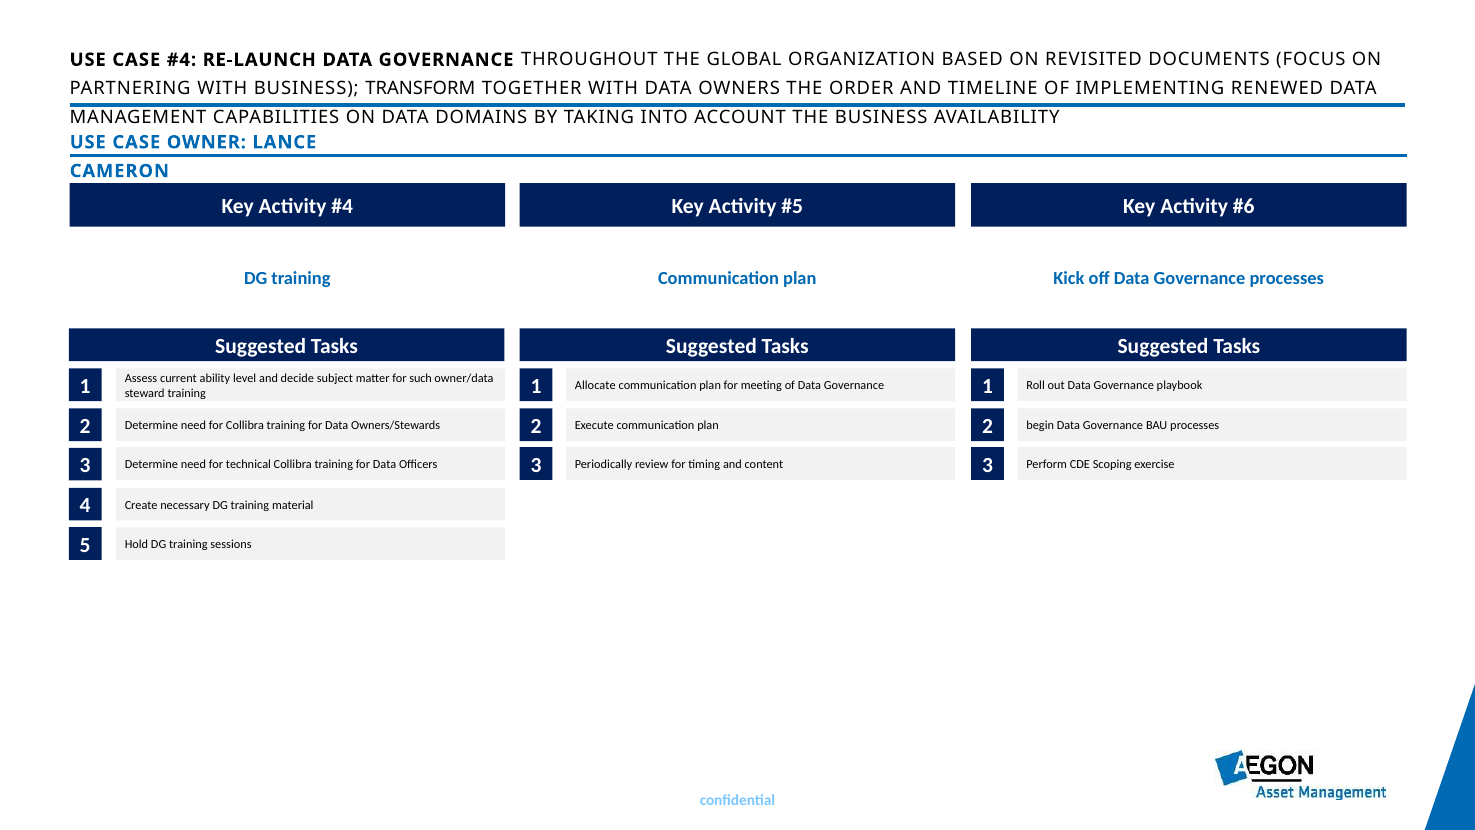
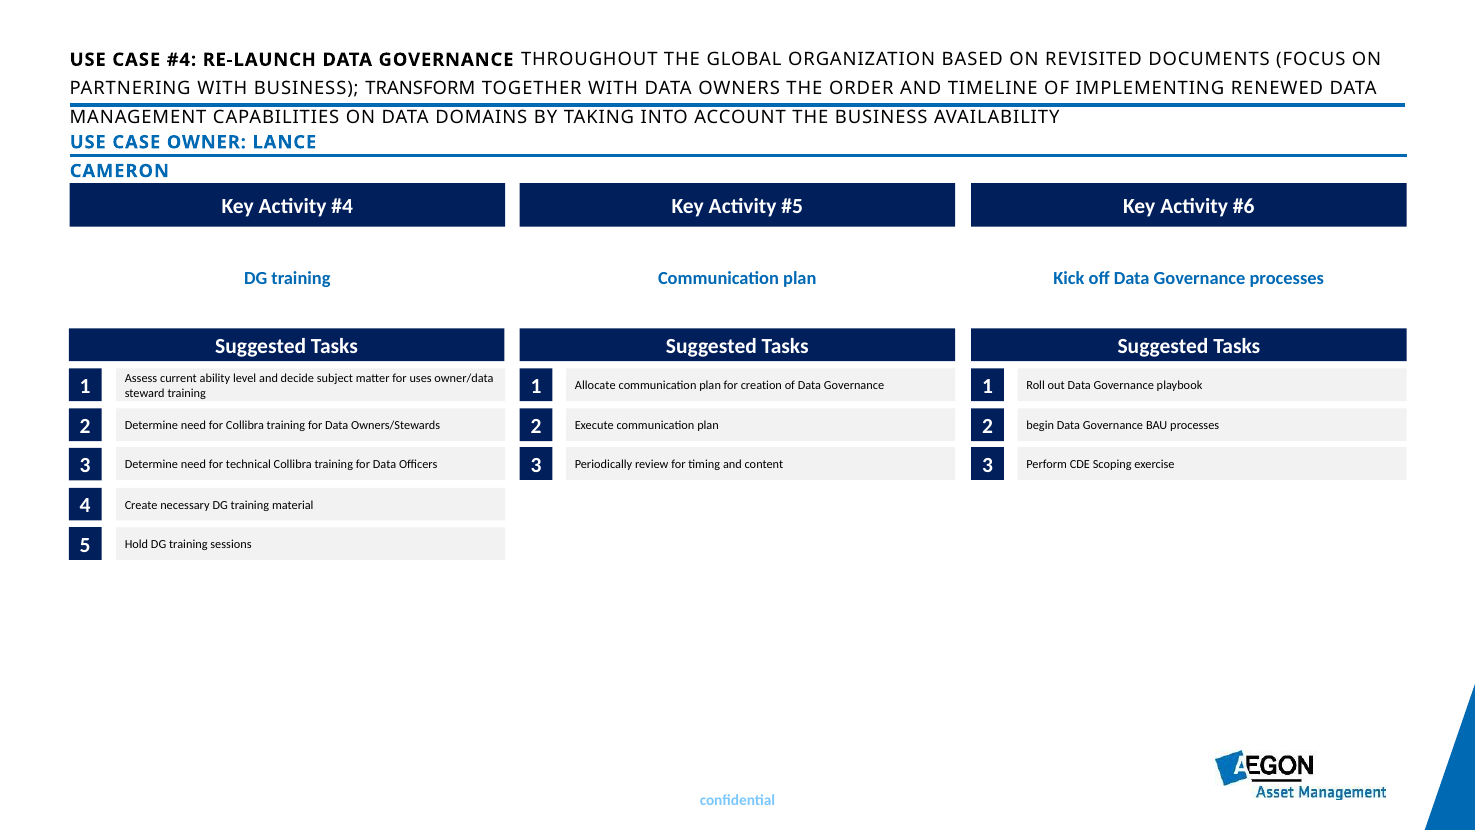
such: such -> uses
meeting: meeting -> creation
